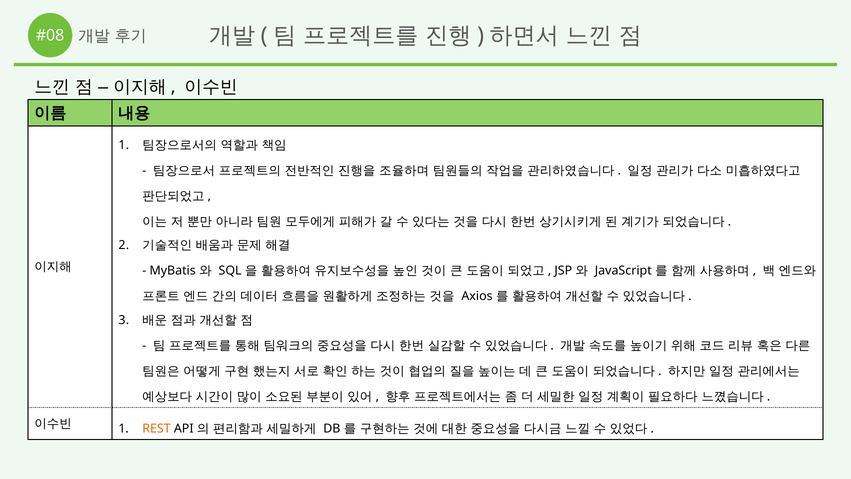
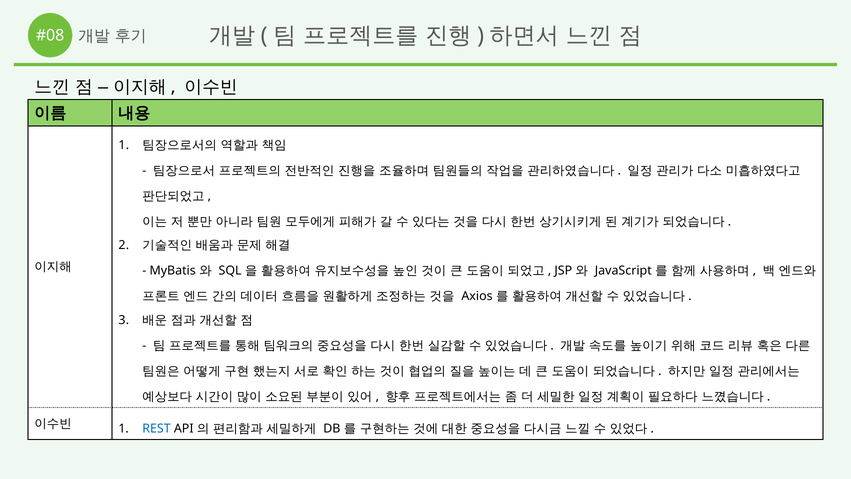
REST colour: orange -> blue
